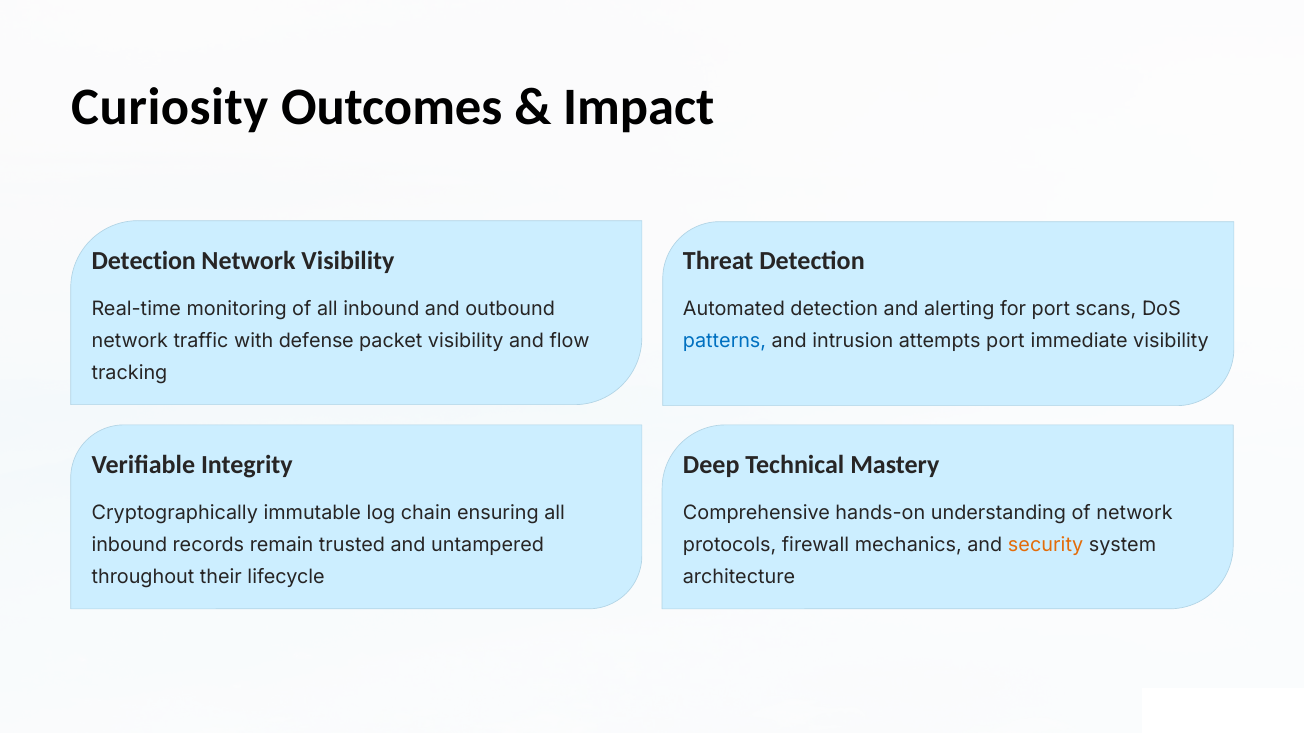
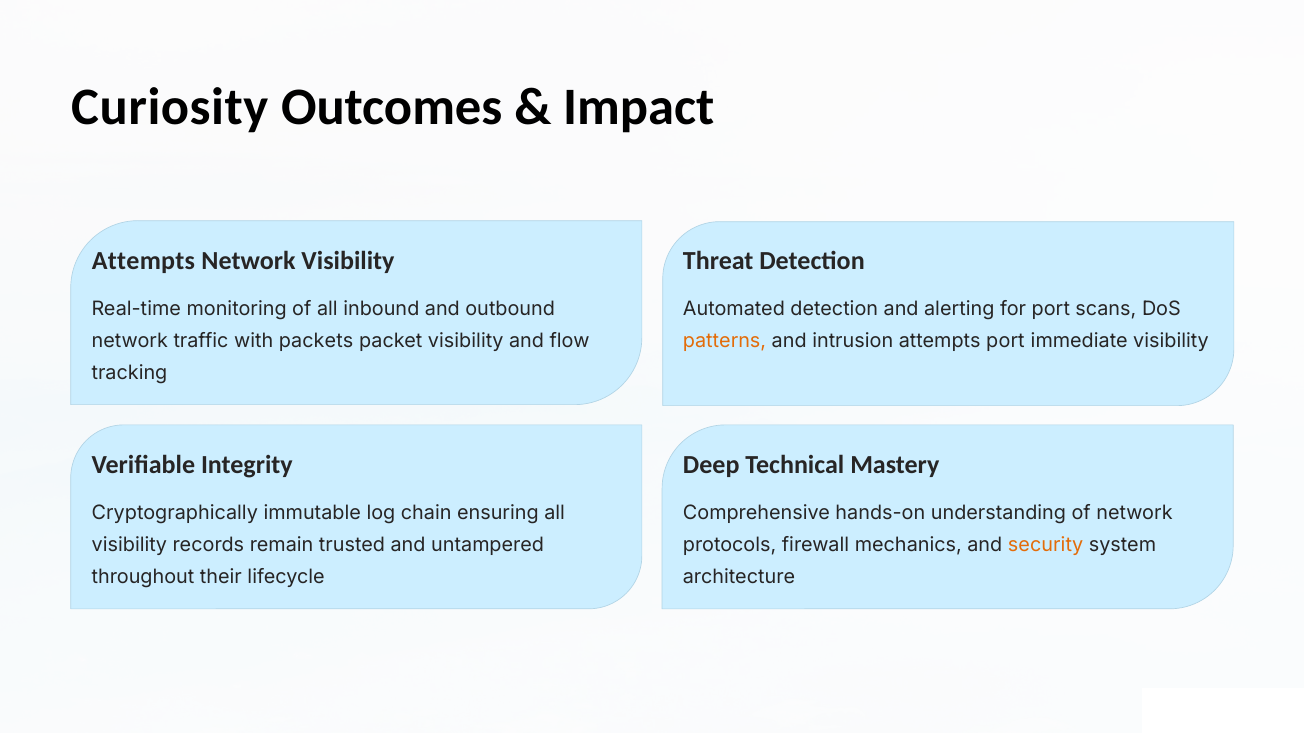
Detection at (144, 261): Detection -> Attempts
defense: defense -> packets
patterns colour: blue -> orange
inbound at (129, 545): inbound -> visibility
